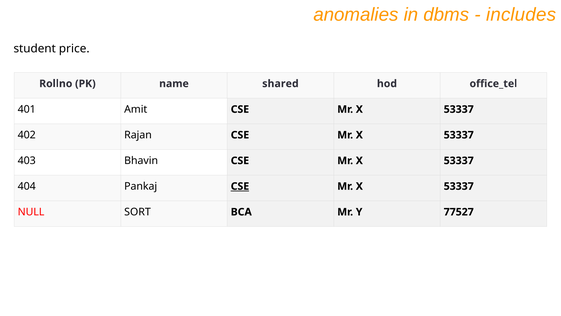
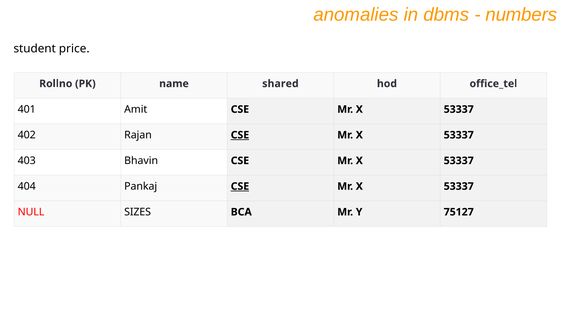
includes: includes -> numbers
CSE at (240, 135) underline: none -> present
SORT: SORT -> SIZES
77527: 77527 -> 75127
